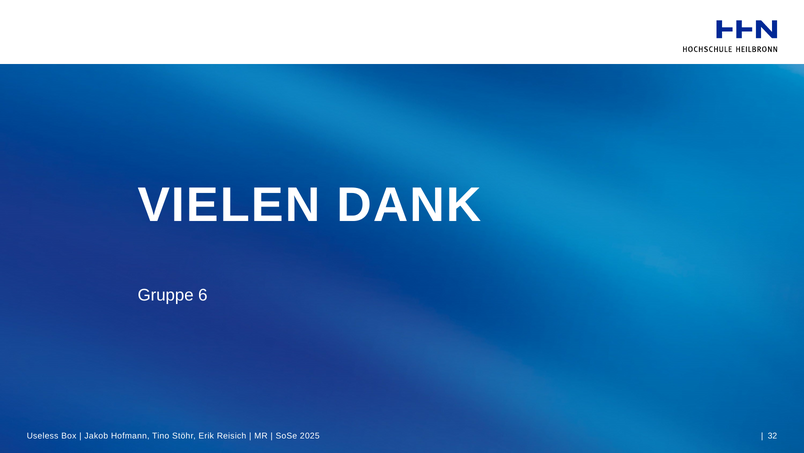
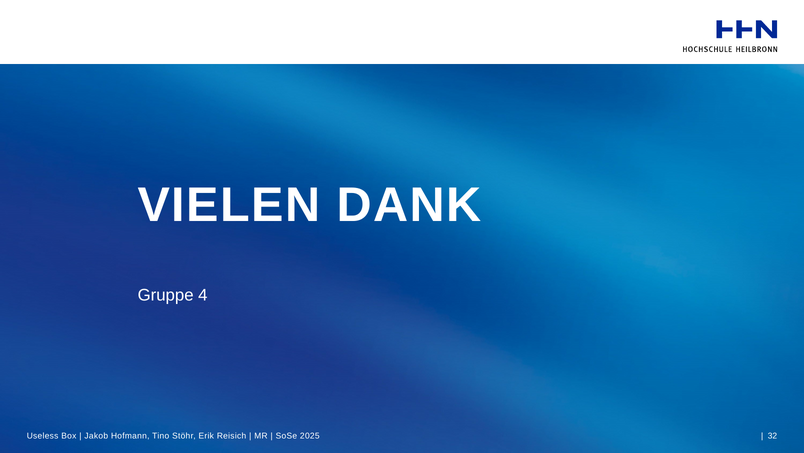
6: 6 -> 4
